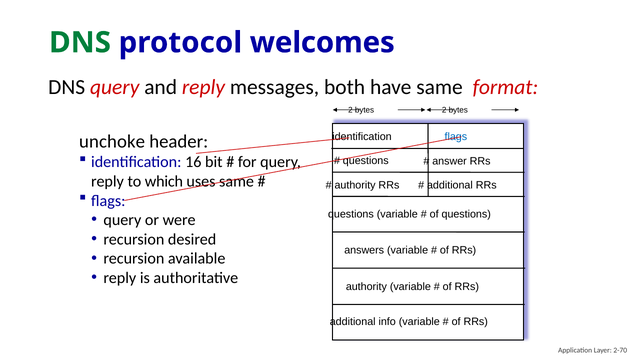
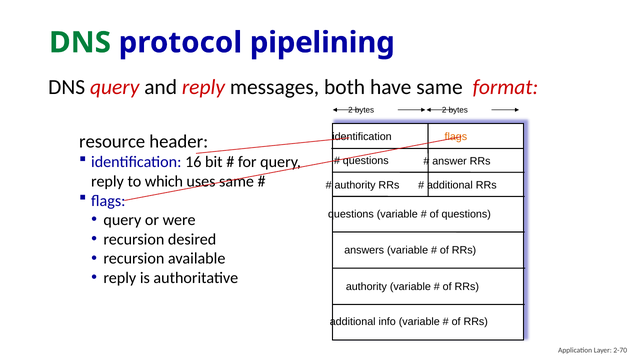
welcomes: welcomes -> pipelining
flags at (456, 137) colour: blue -> orange
unchoke: unchoke -> resource
